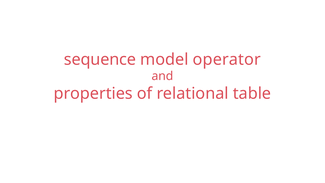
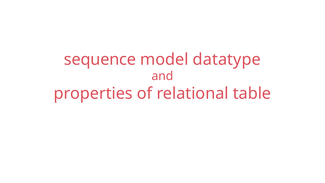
operator: operator -> datatype
